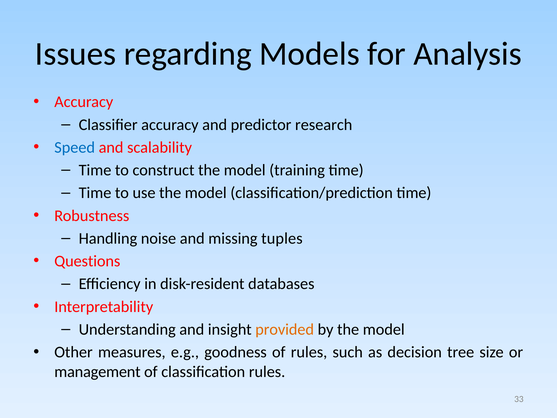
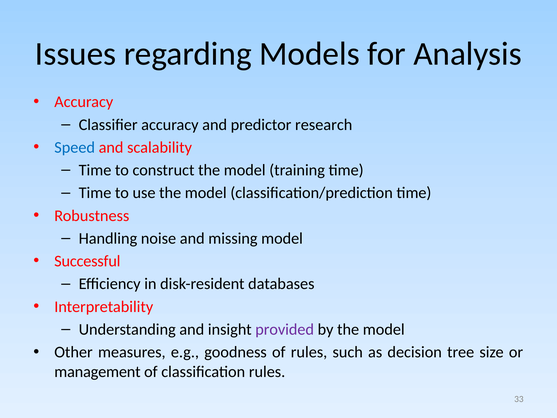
missing tuples: tuples -> model
Questions: Questions -> Successful
provided colour: orange -> purple
